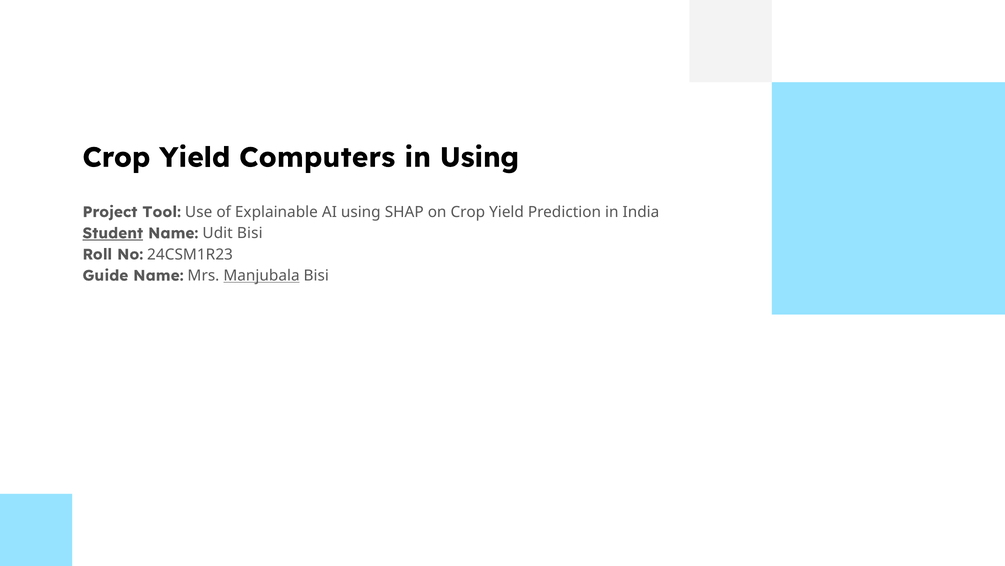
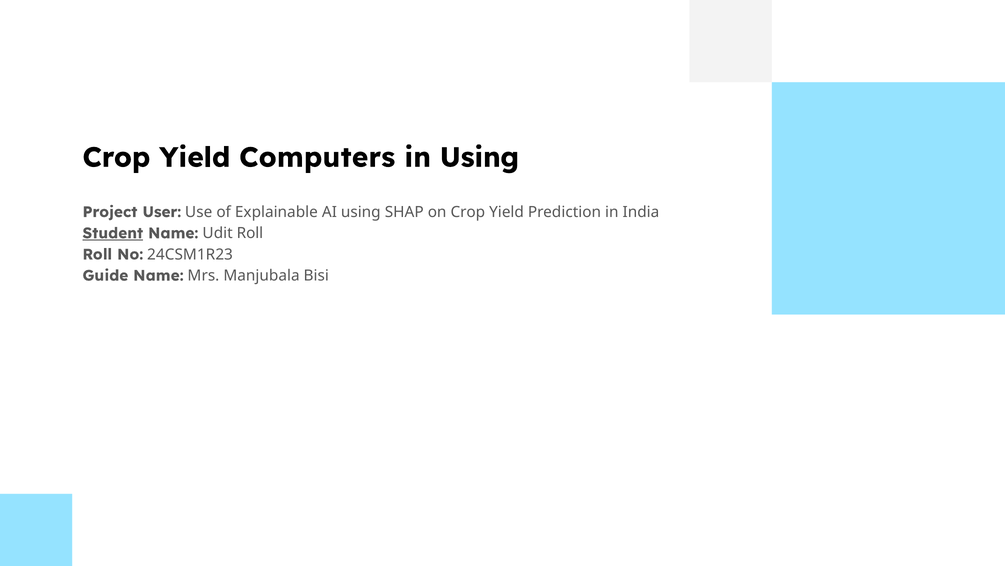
Tool: Tool -> User
Udit Bisi: Bisi -> Roll
Manjubala underline: present -> none
